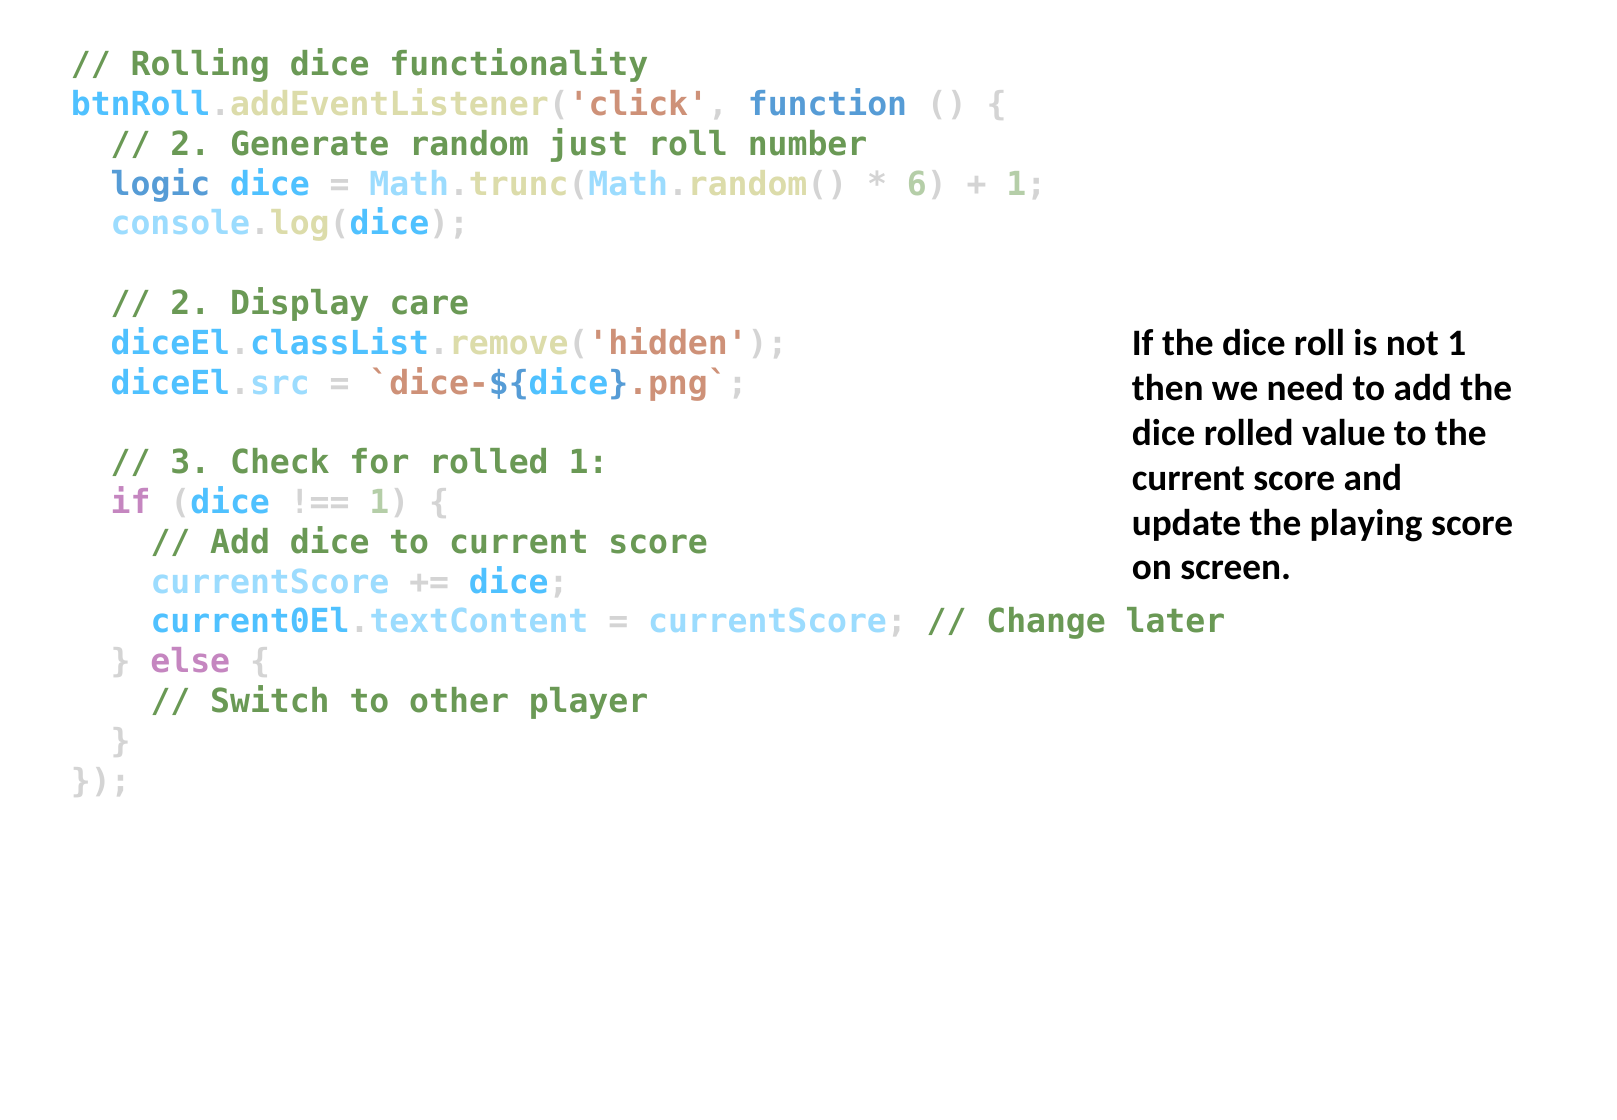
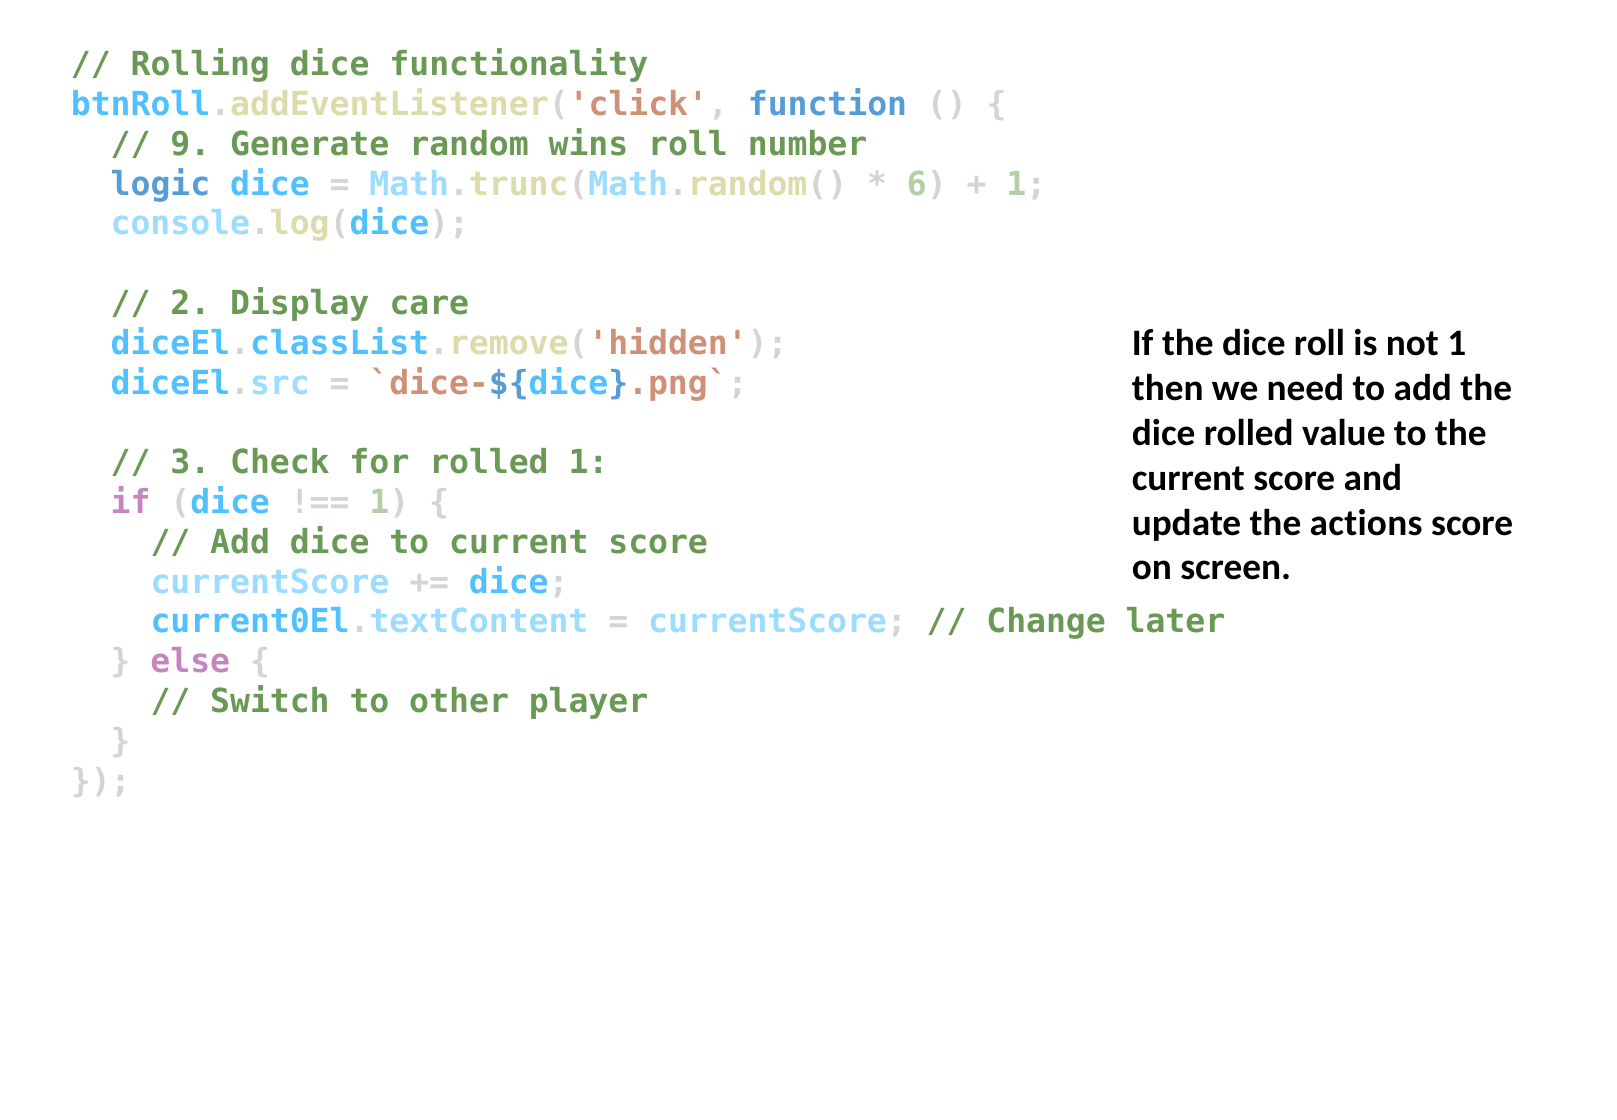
2 at (190, 144): 2 -> 9
just: just -> wins
playing: playing -> actions
